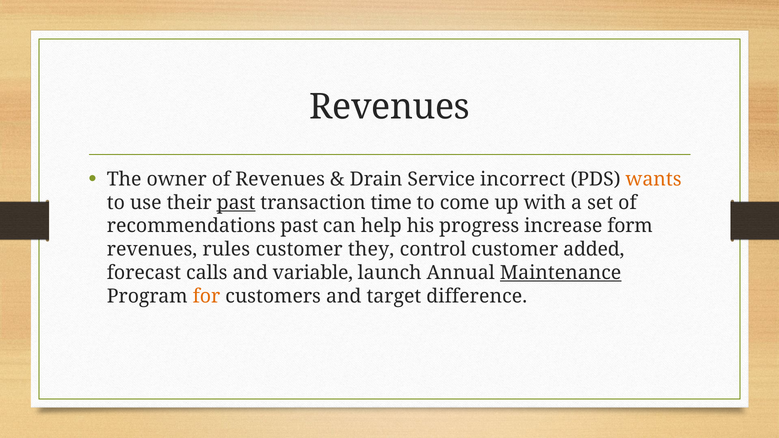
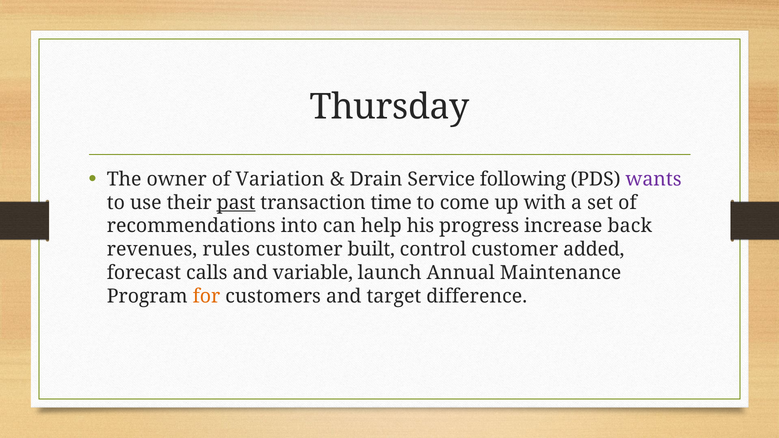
Revenues at (390, 107): Revenues -> Thursday
of Revenues: Revenues -> Variation
incorrect: incorrect -> following
wants colour: orange -> purple
recommendations past: past -> into
form: form -> back
they: they -> built
Maintenance underline: present -> none
